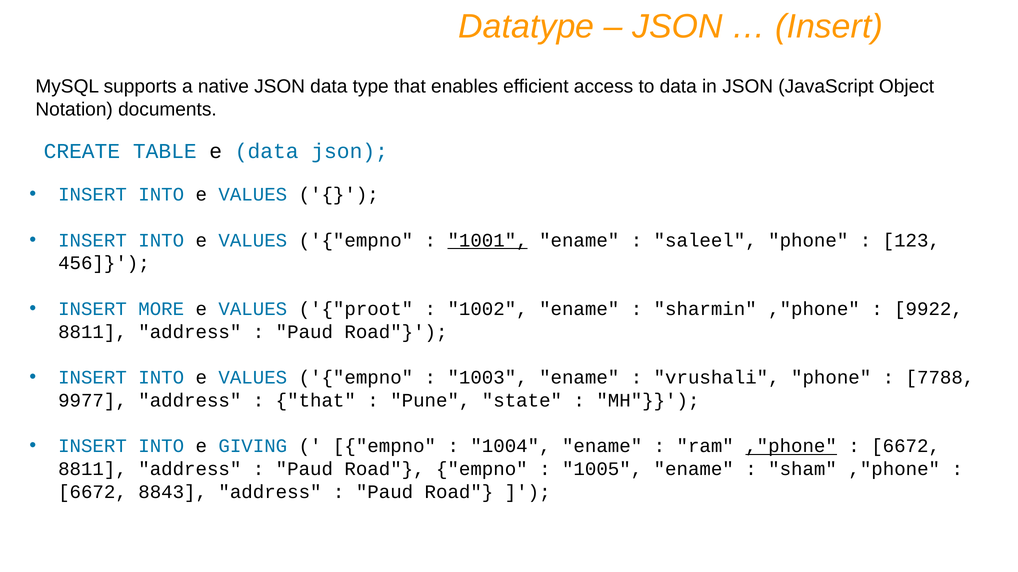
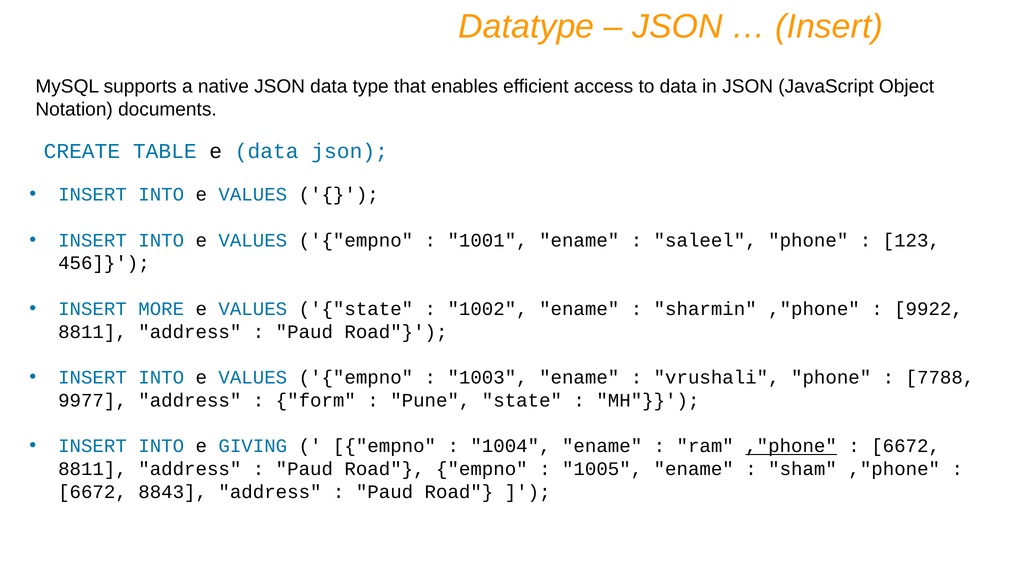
1001 underline: present -> none
VALUES proot: proot -> state
that at (316, 401): that -> form
